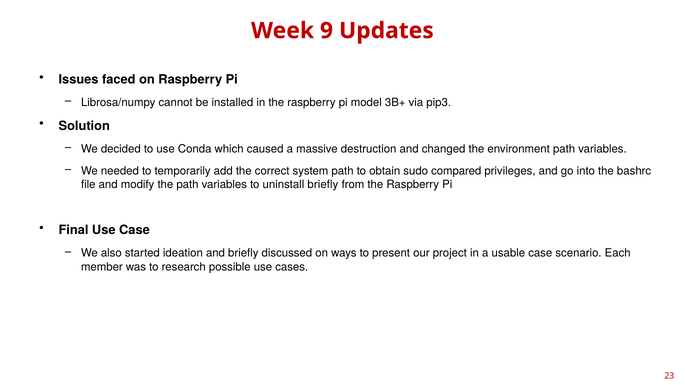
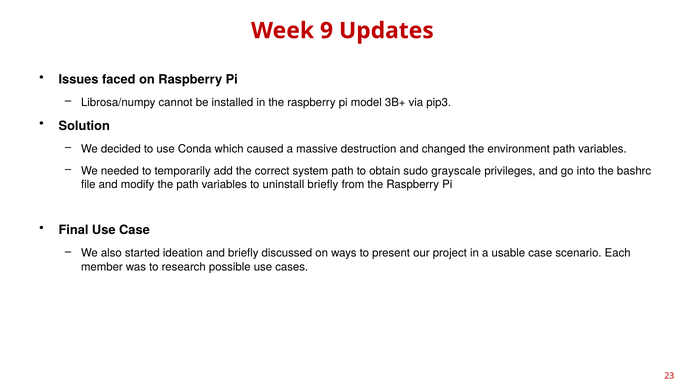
compared: compared -> grayscale
